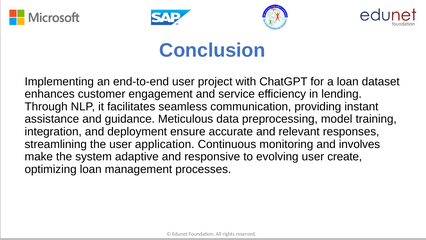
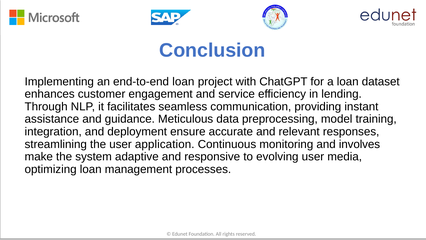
end-to-end user: user -> loan
create: create -> media
